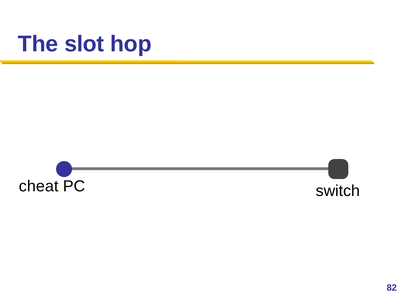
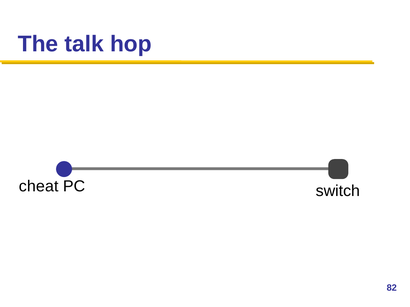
slot: slot -> talk
